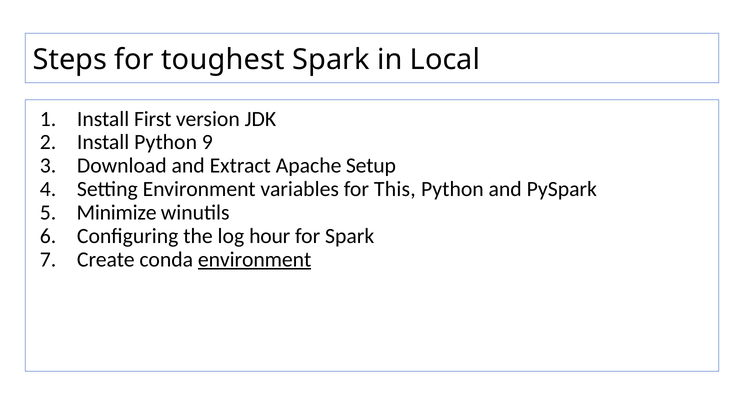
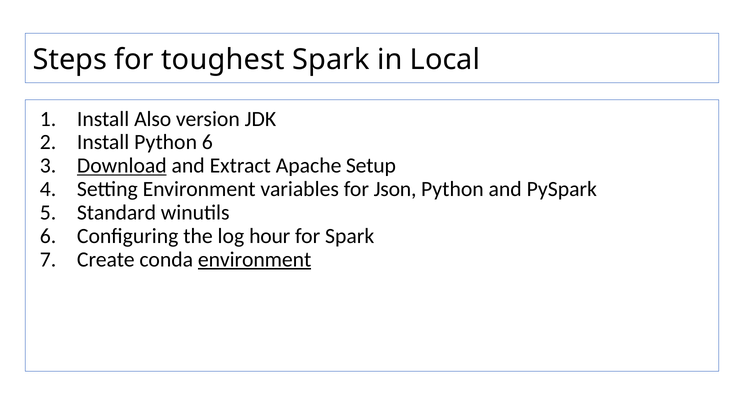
First: First -> Also
Python 9: 9 -> 6
Download underline: none -> present
This: This -> Json
Minimize: Minimize -> Standard
